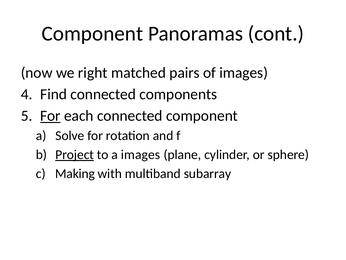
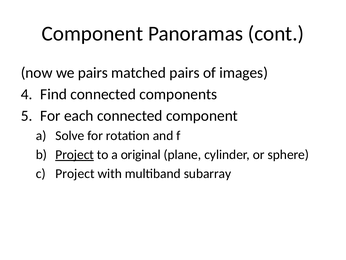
we right: right -> pairs
For at (50, 116) underline: present -> none
a images: images -> original
Making at (75, 173): Making -> Project
